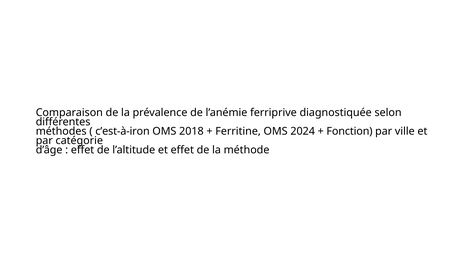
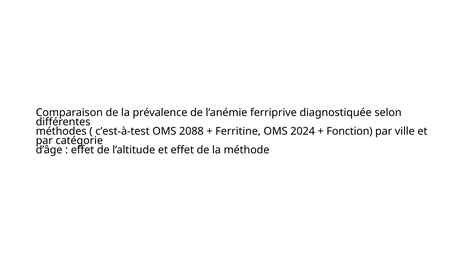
c’est-à-iron: c’est-à-iron -> c’est-à-test
2018: 2018 -> 2088
